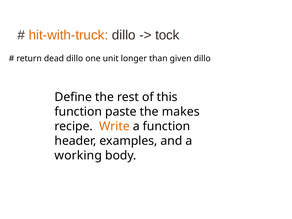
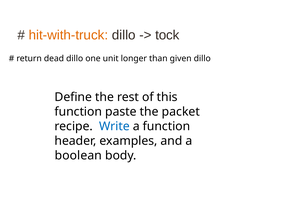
makes: makes -> packet
Write colour: orange -> blue
working: working -> boolean
